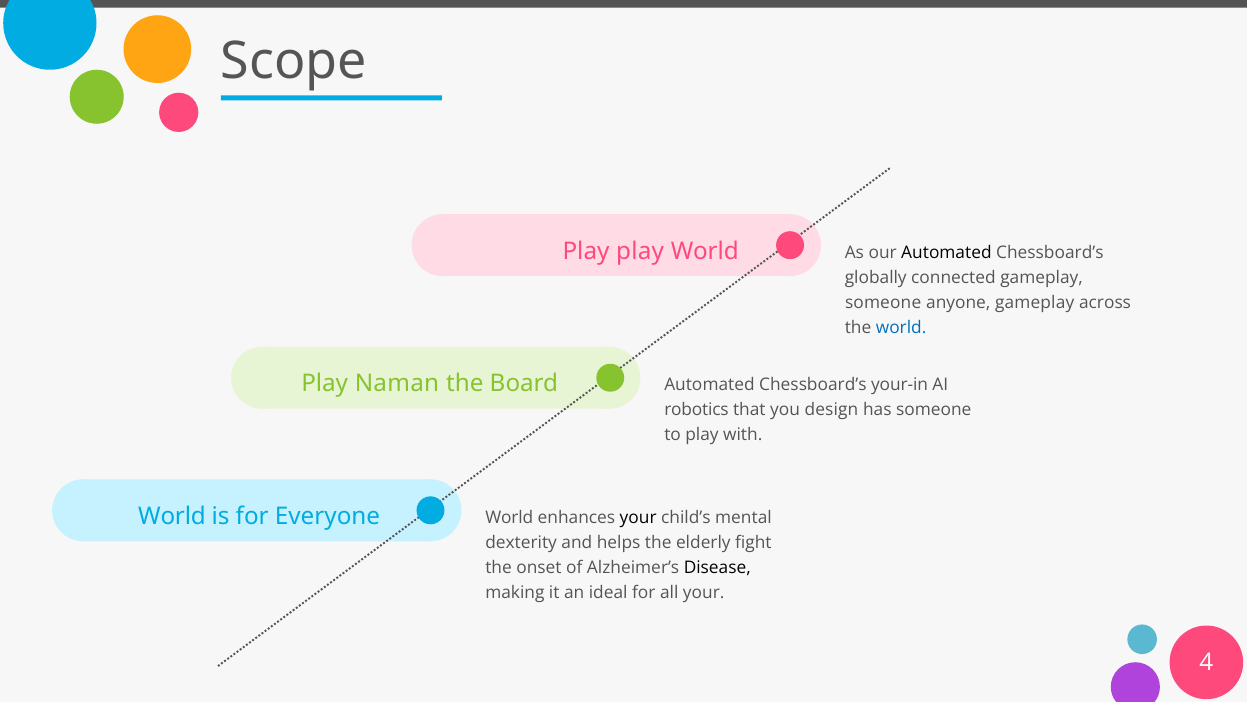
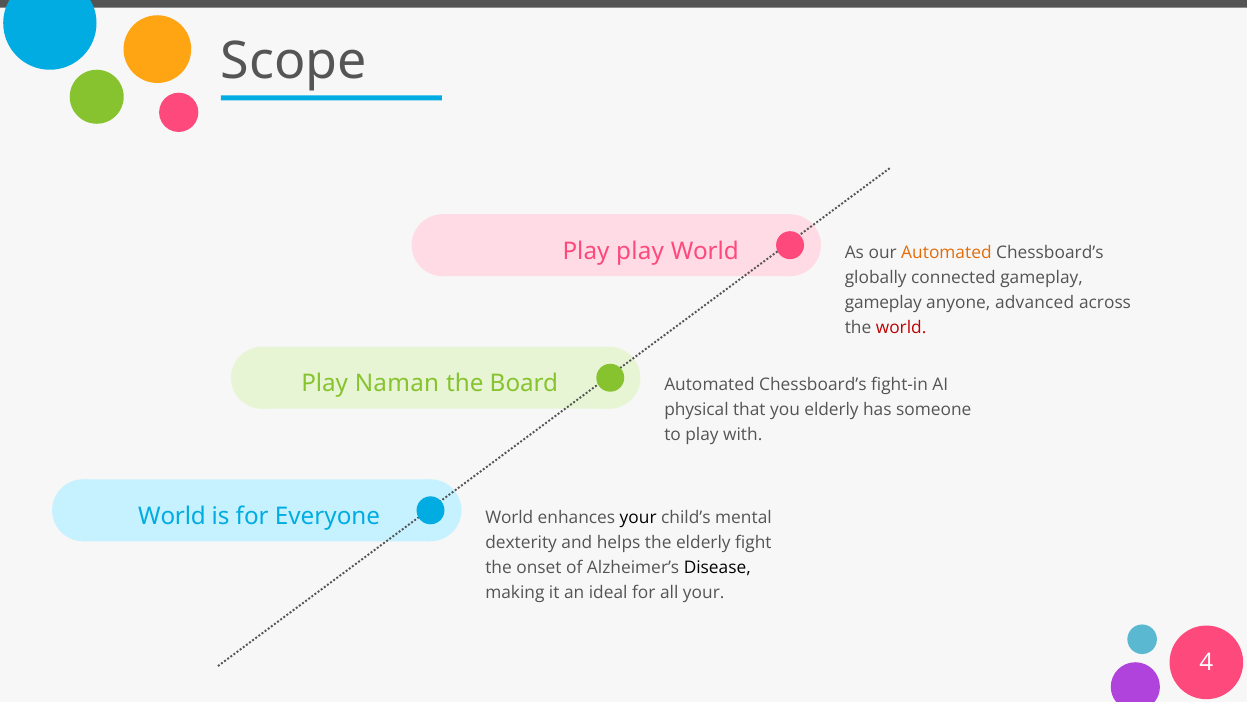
Automated at (946, 252) colour: black -> orange
someone at (883, 302): someone -> gameplay
anyone gameplay: gameplay -> advanced
world at (901, 327) colour: blue -> red
your-in: your-in -> fight-in
robotics: robotics -> physical
you design: design -> elderly
